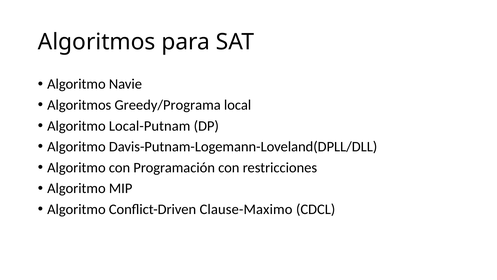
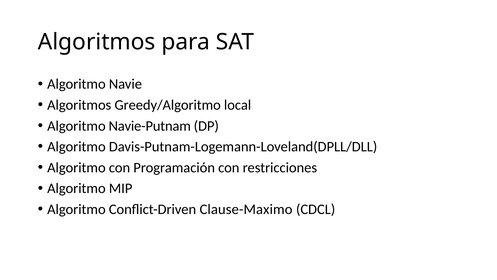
Greedy/Programa: Greedy/Programa -> Greedy/Algoritmo
Local-Putnam: Local-Putnam -> Navie-Putnam
